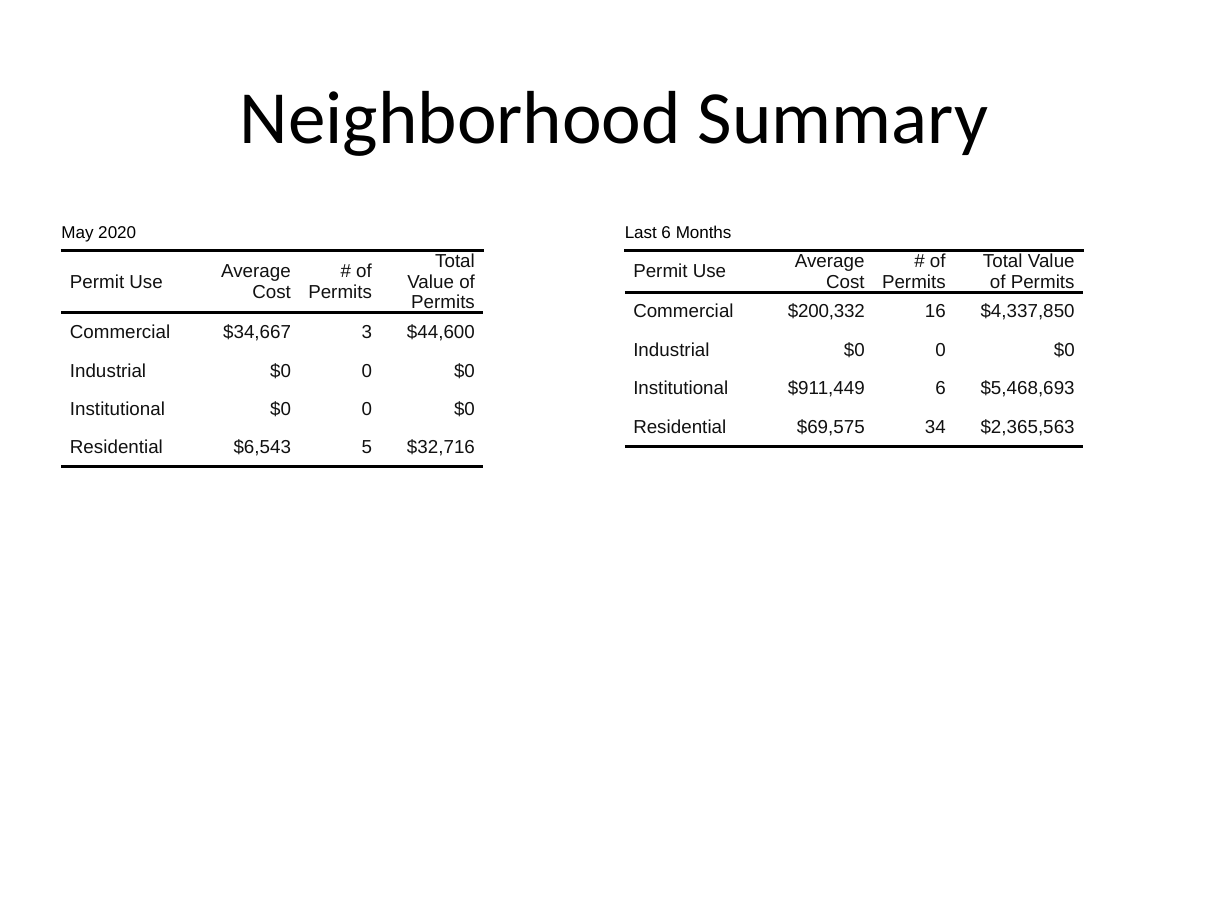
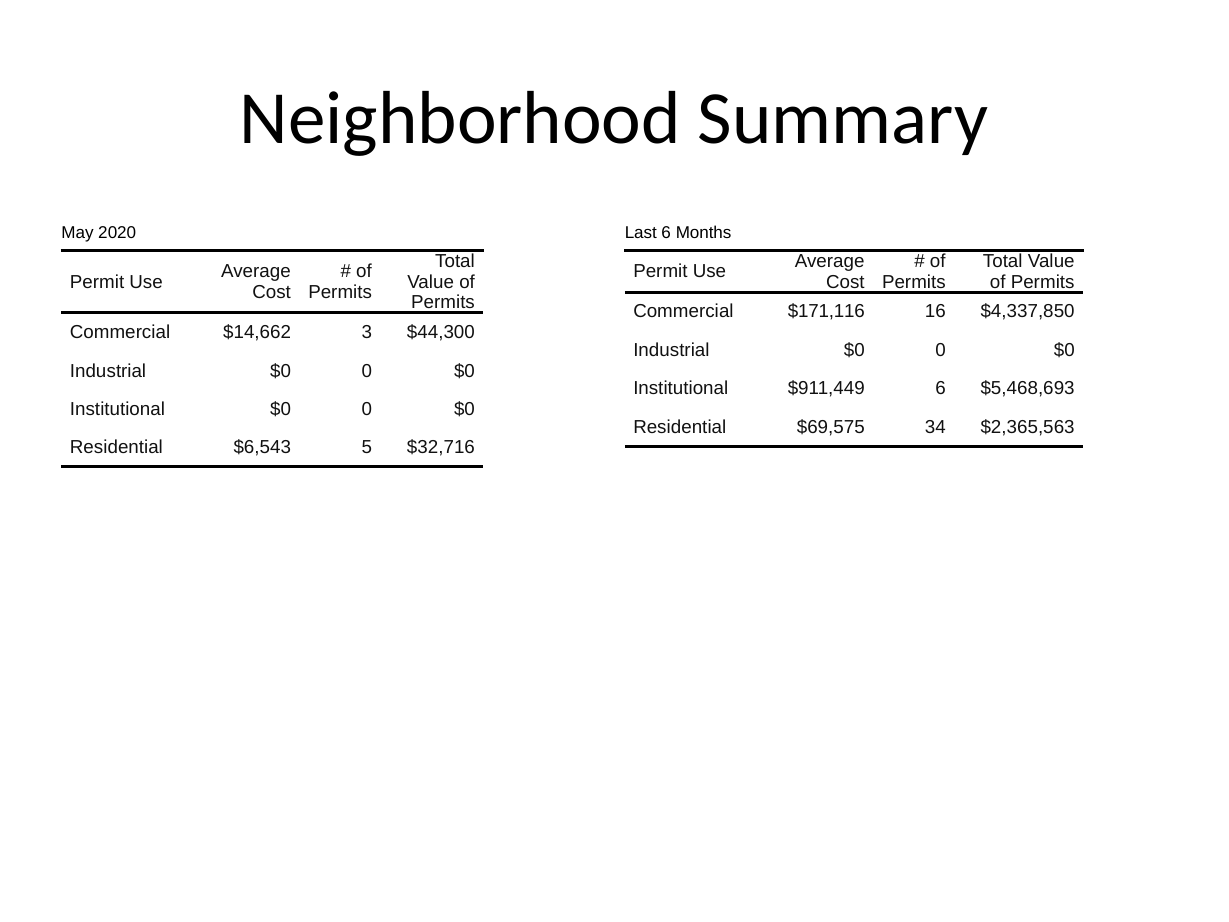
$200,332: $200,332 -> $171,116
$34,667: $34,667 -> $14,662
$44,600: $44,600 -> $44,300
